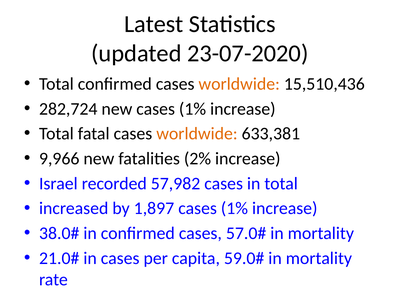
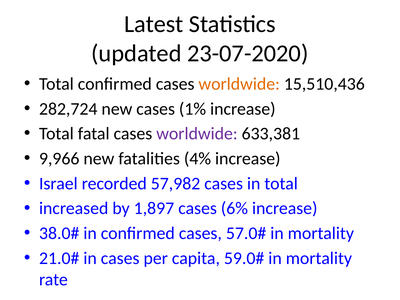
worldwide at (197, 134) colour: orange -> purple
2%: 2% -> 4%
1,897 cases 1%: 1% -> 6%
